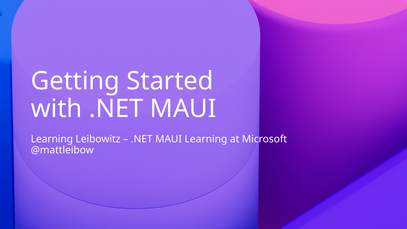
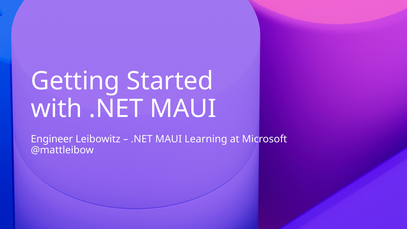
Learning at (52, 139): Learning -> Engineer
